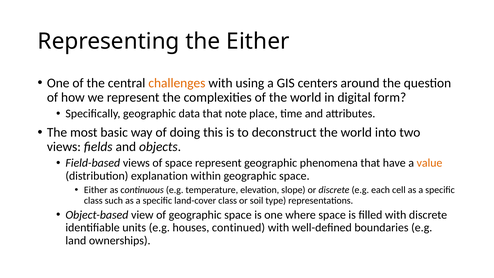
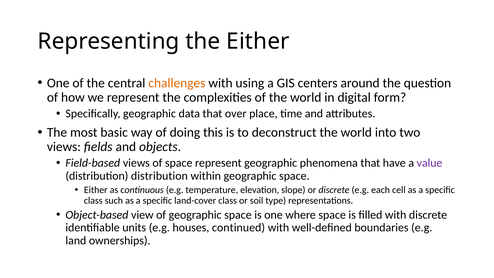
note: note -> over
value colour: orange -> purple
distribution explanation: explanation -> distribution
